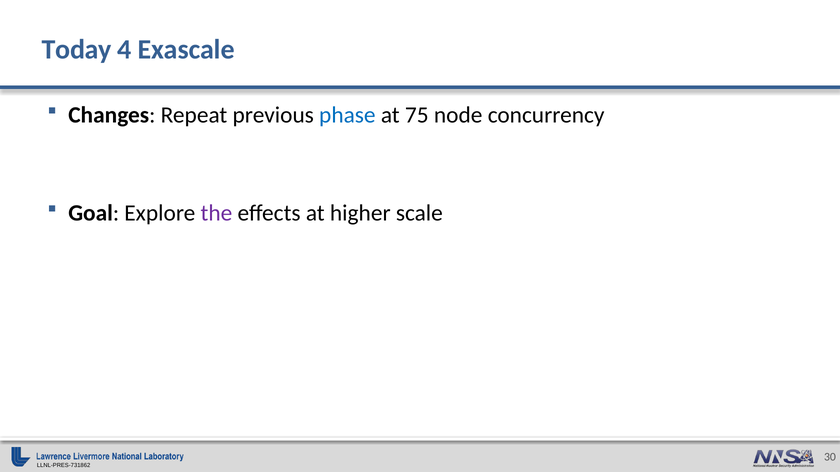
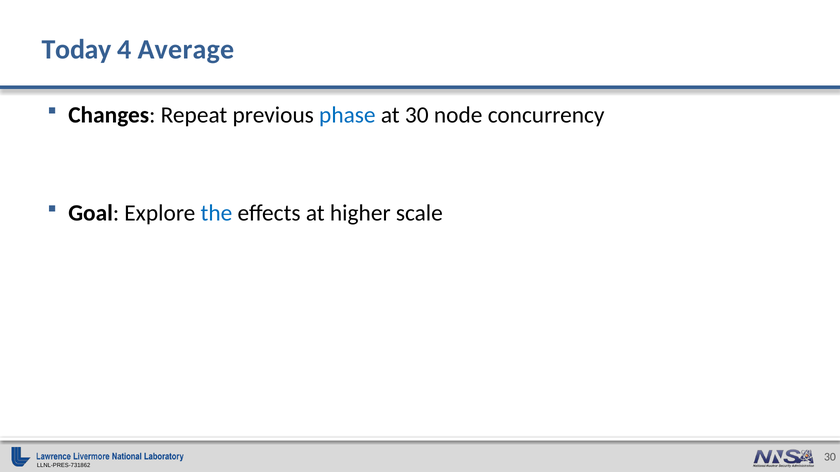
Exascale: Exascale -> Average
at 75: 75 -> 30
the colour: purple -> blue
